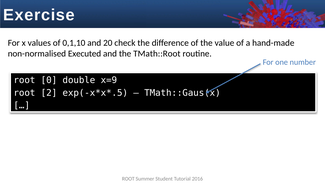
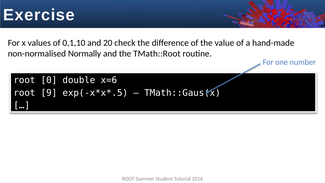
Executed: Executed -> Normally
x=9: x=9 -> x=6
2: 2 -> 9
